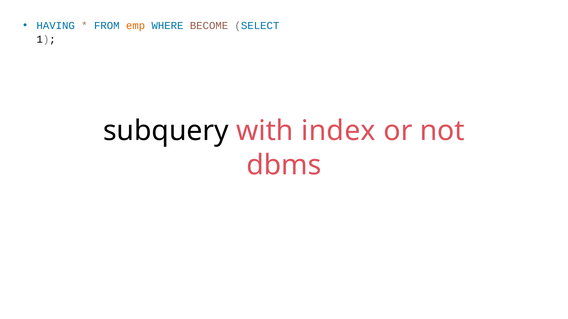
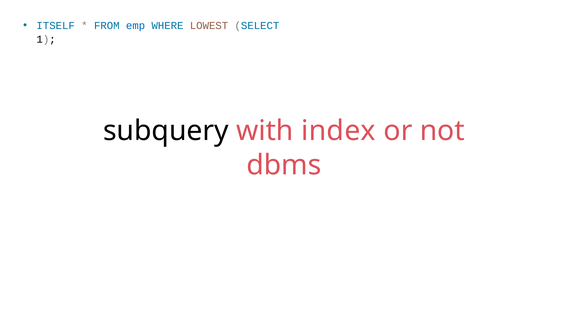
HAVING: HAVING -> ITSELF
emp colour: orange -> blue
BECOME: BECOME -> LOWEST
